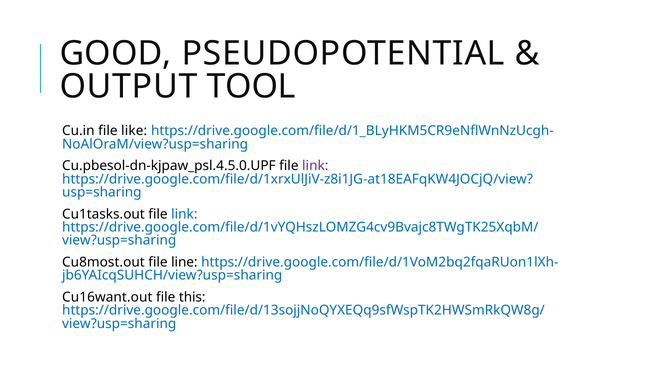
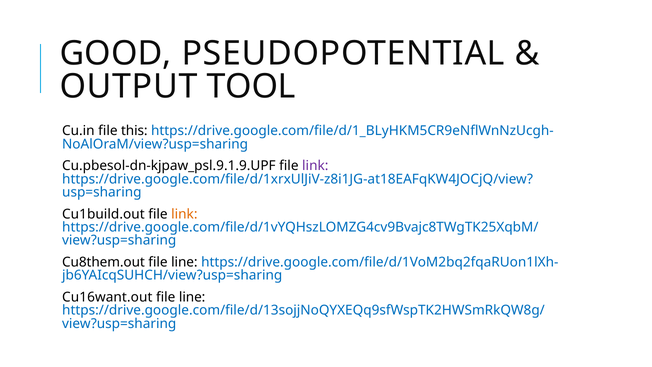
like: like -> this
Cu.pbesol-dn-kjpaw_psl.4.5.0.UPF: Cu.pbesol-dn-kjpaw_psl.4.5.0.UPF -> Cu.pbesol-dn-kjpaw_psl.9.1.9.UPF
Cu1tasks.out: Cu1tasks.out -> Cu1build.out
link at (184, 214) colour: blue -> orange
Cu8most.out: Cu8most.out -> Cu8them.out
this at (192, 297): this -> line
